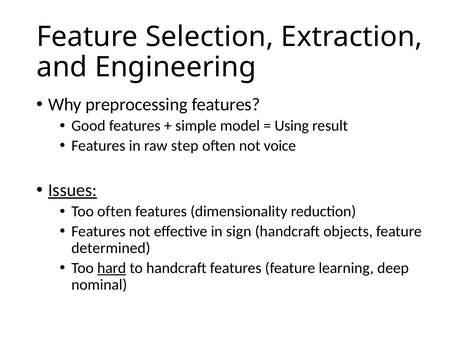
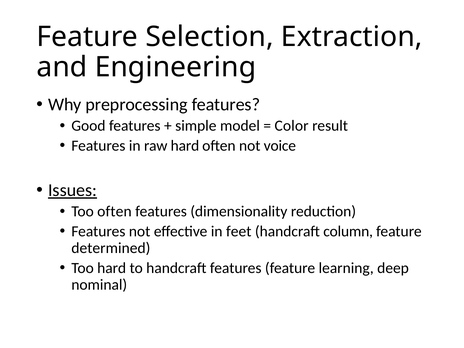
Using: Using -> Color
raw step: step -> hard
sign: sign -> feet
objects: objects -> column
hard at (112, 268) underline: present -> none
